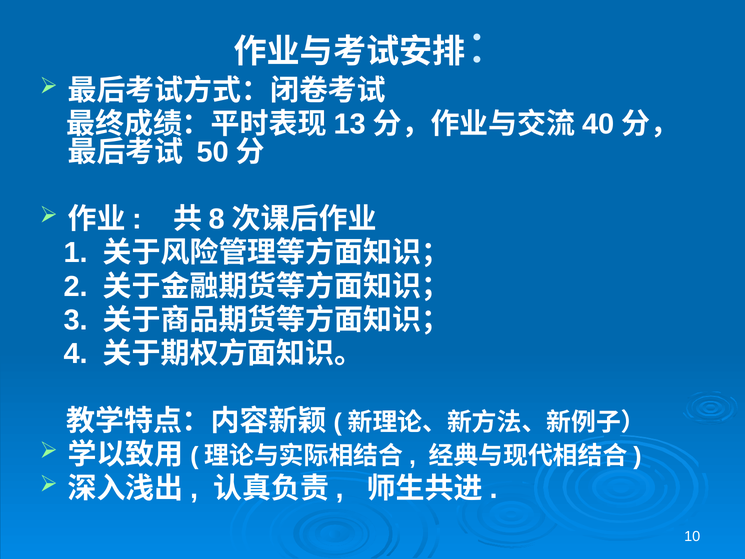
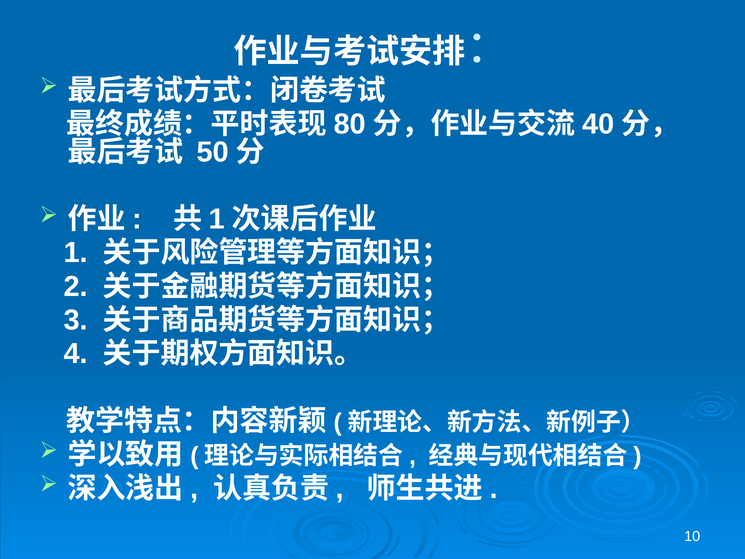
13: 13 -> 80
8 at (217, 219): 8 -> 1
